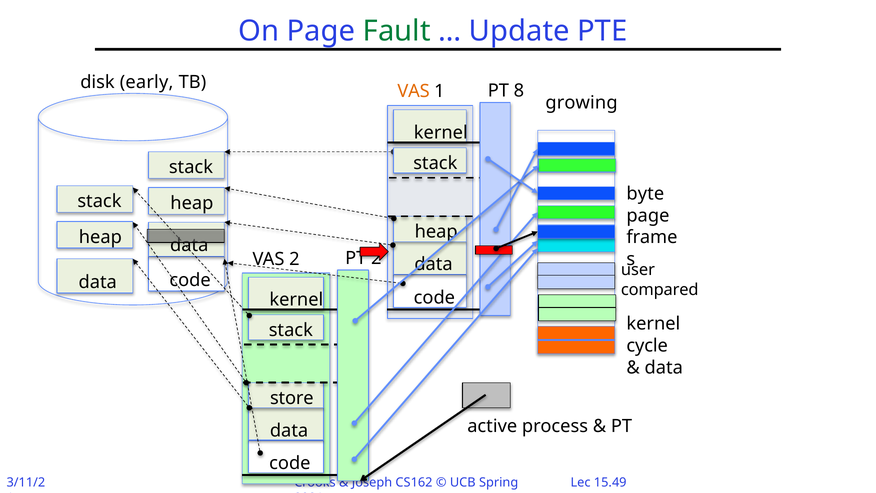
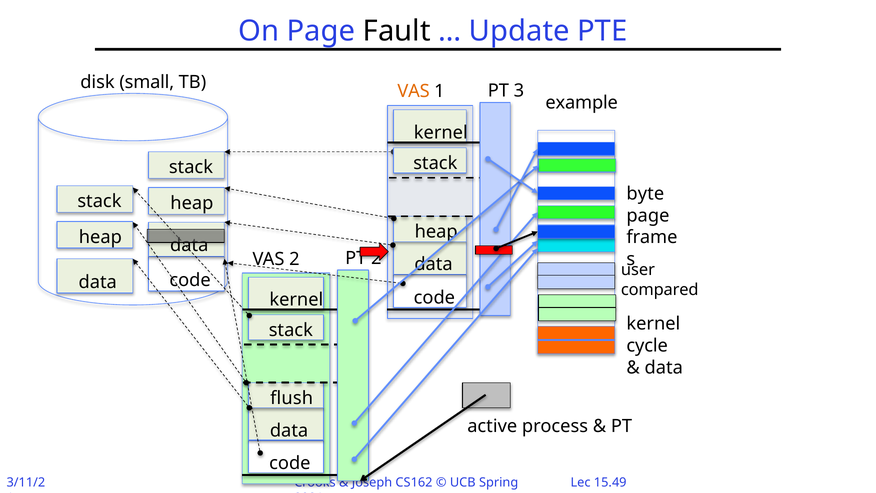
Fault colour: green -> black
early: early -> small
8: 8 -> 3
growing: growing -> example
store: store -> flush
